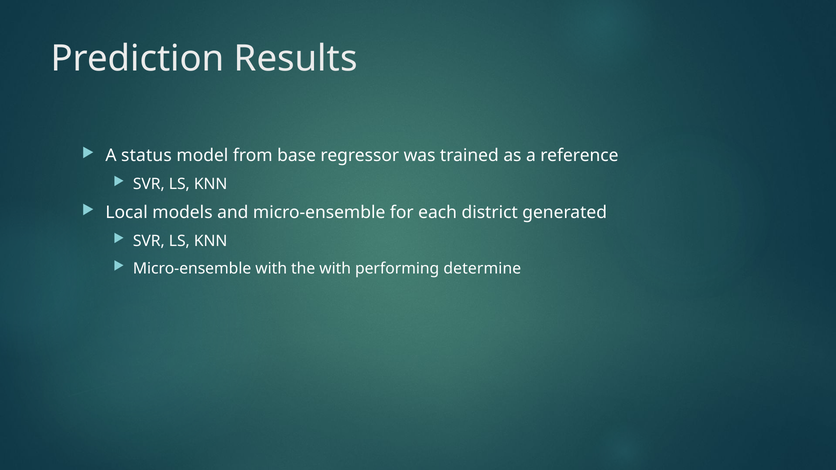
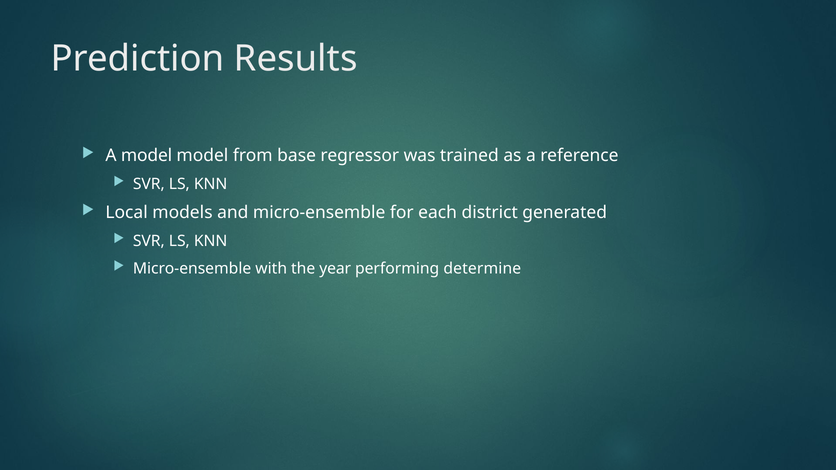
A status: status -> model
the with: with -> year
